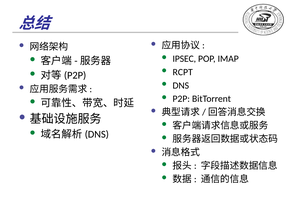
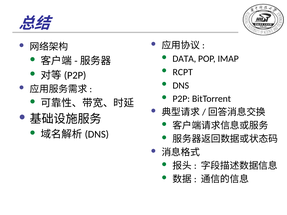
IPSEC: IPSEC -> DATA
